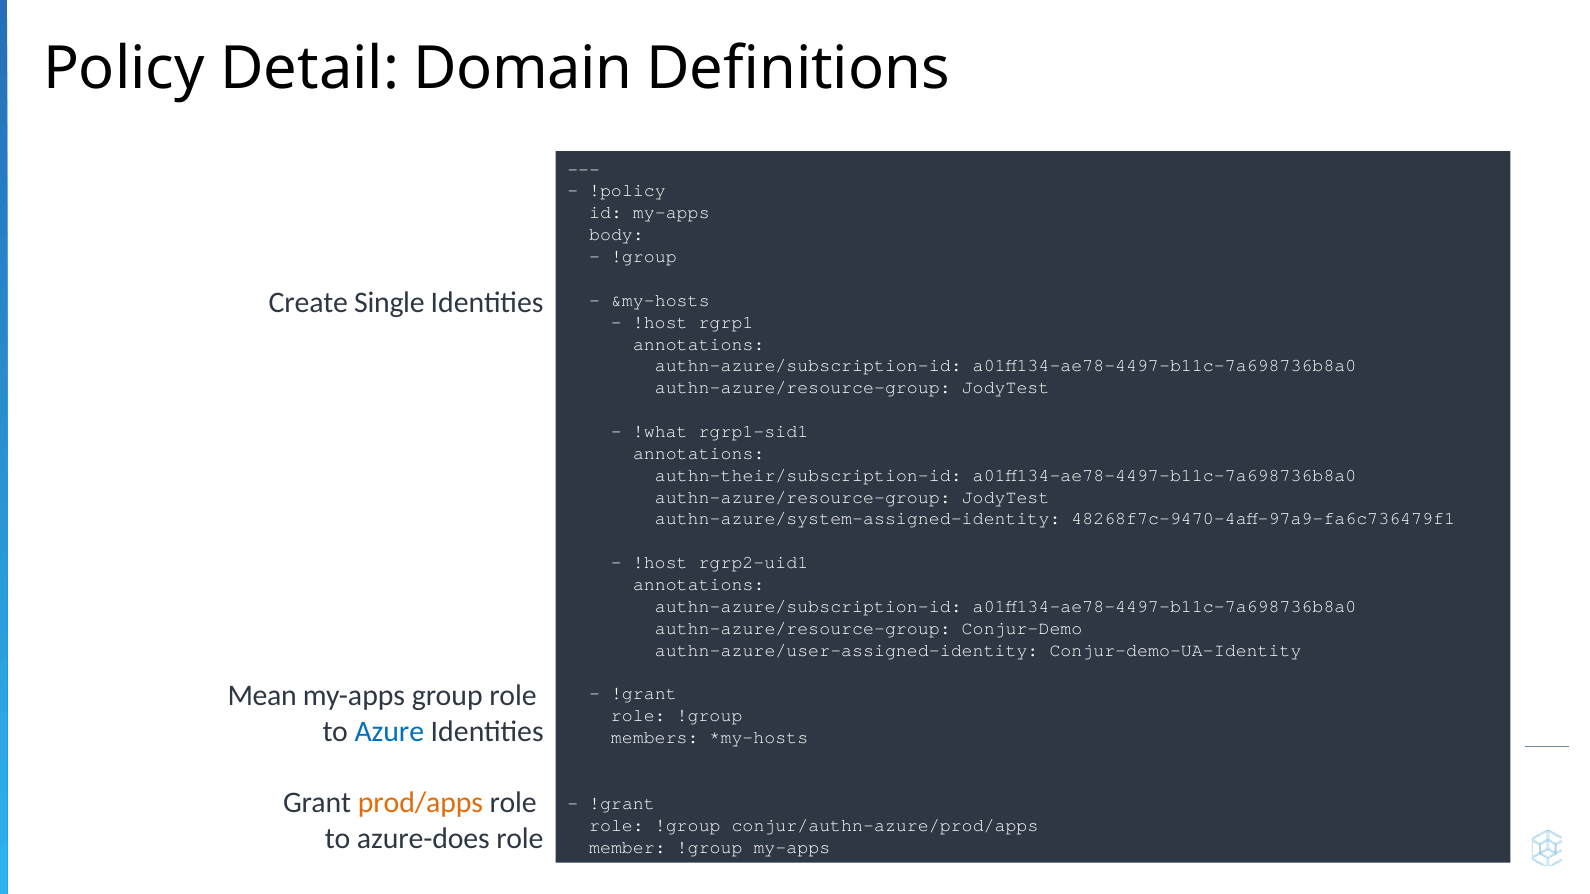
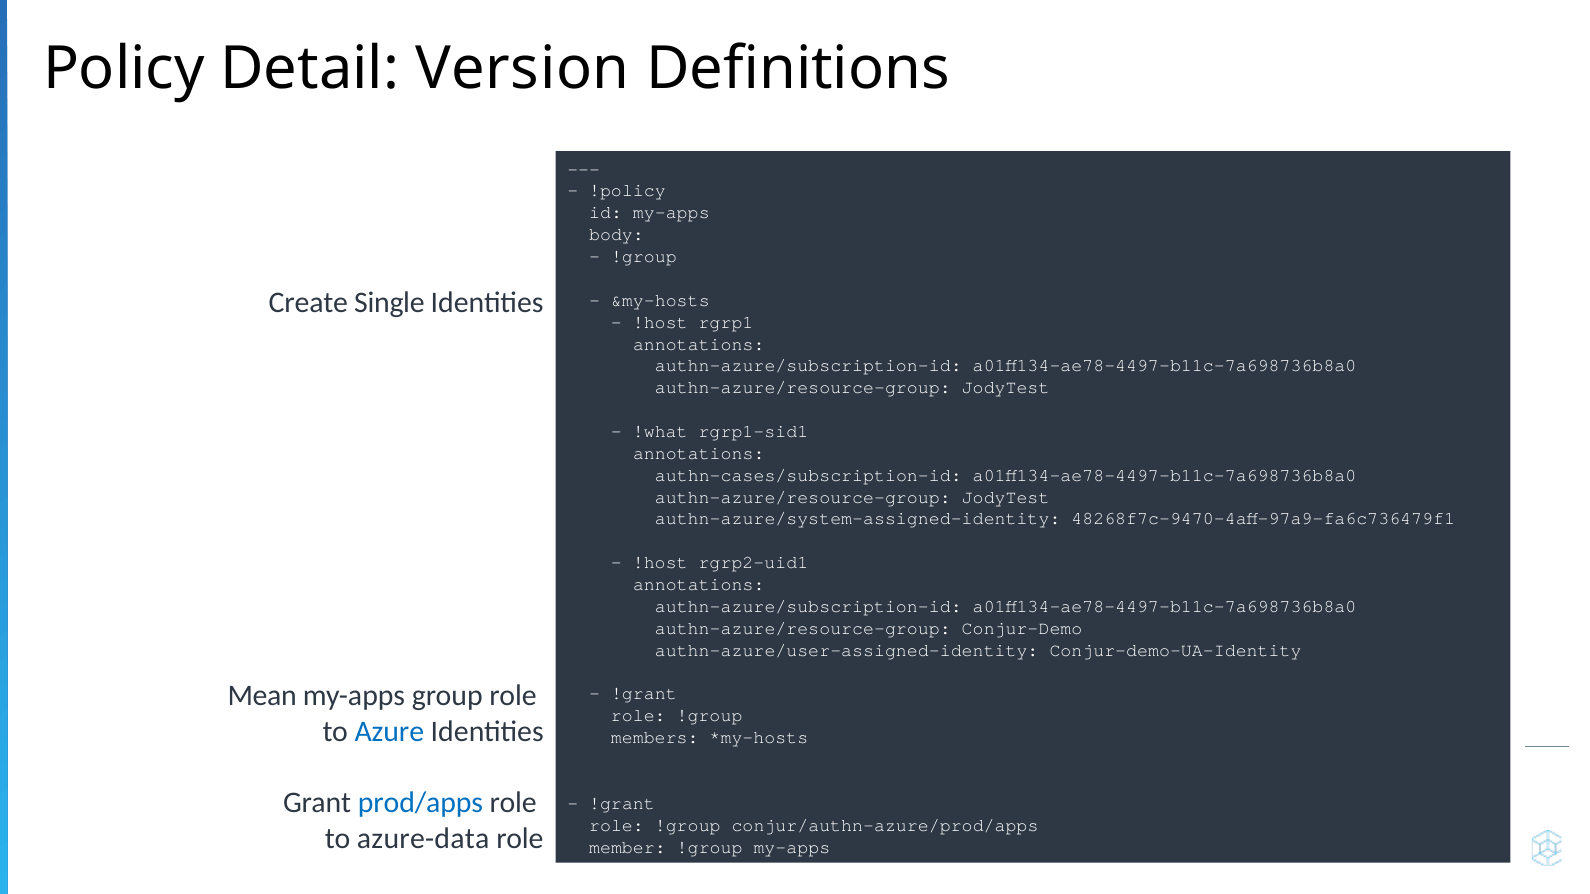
Domain: Domain -> Version
authn-their/subscription-id: authn-their/subscription-id -> authn-cases/subscription-id
prod/apps colour: orange -> blue
azure-does: azure-does -> azure-data
